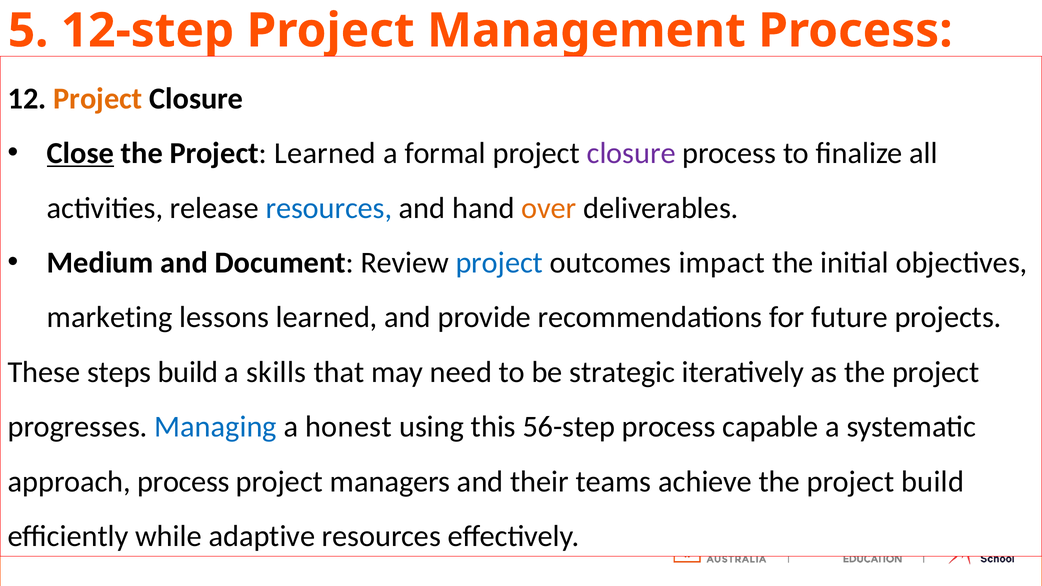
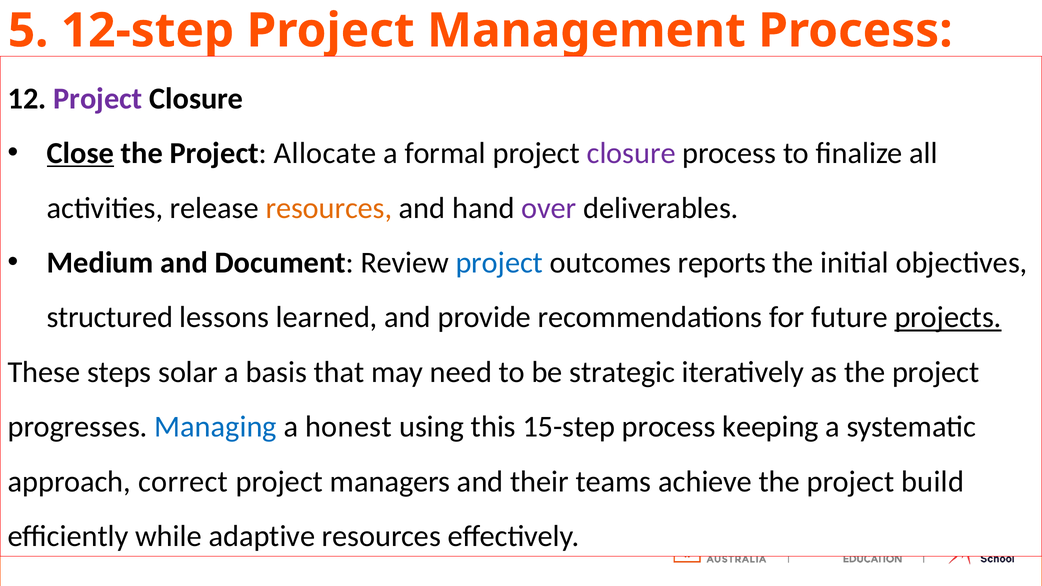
Project at (98, 99) colour: orange -> purple
Project Learned: Learned -> Allocate
resources at (329, 208) colour: blue -> orange
over colour: orange -> purple
impact: impact -> reports
marketing: marketing -> structured
projects underline: none -> present
steps build: build -> solar
skills: skills -> basis
56-step: 56-step -> 15-step
capable: capable -> keeping
approach process: process -> correct
